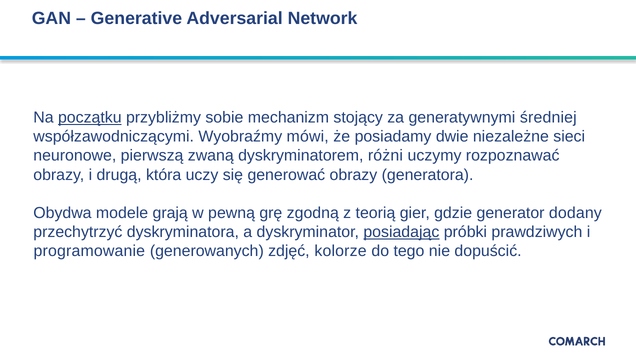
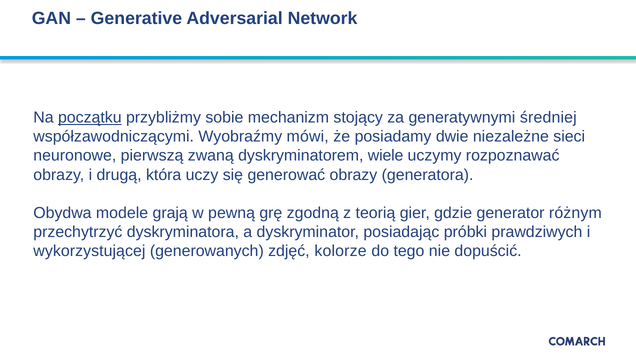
różni: różni -> wiele
dodany: dodany -> różnym
posiadając underline: present -> none
programowanie: programowanie -> wykorzystującej
